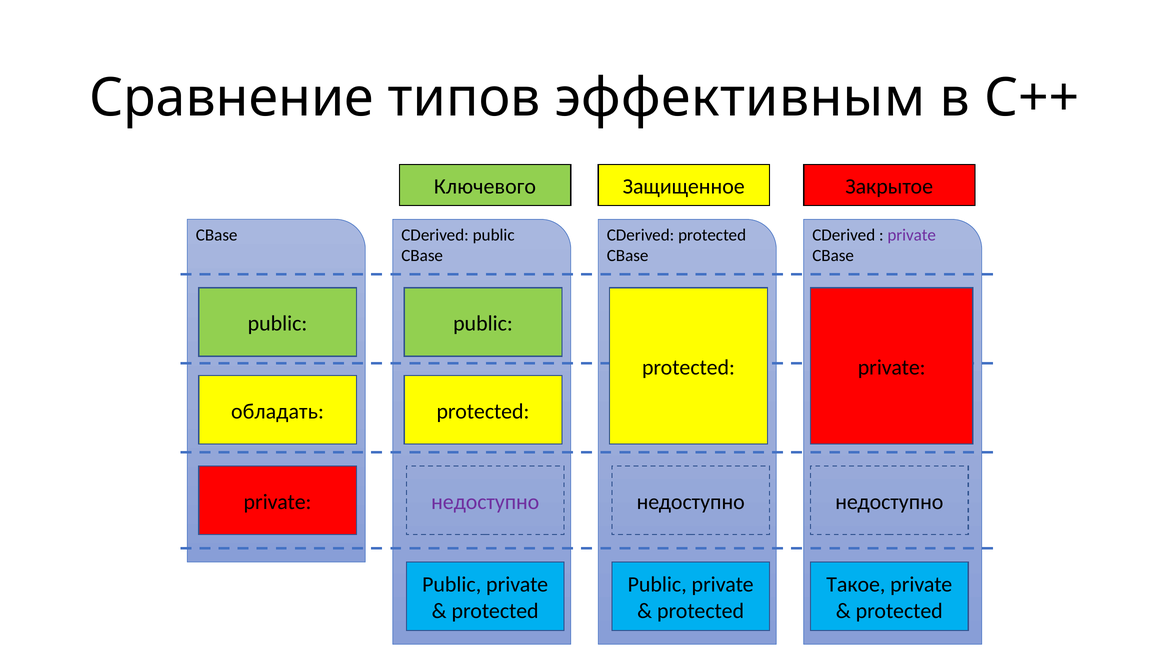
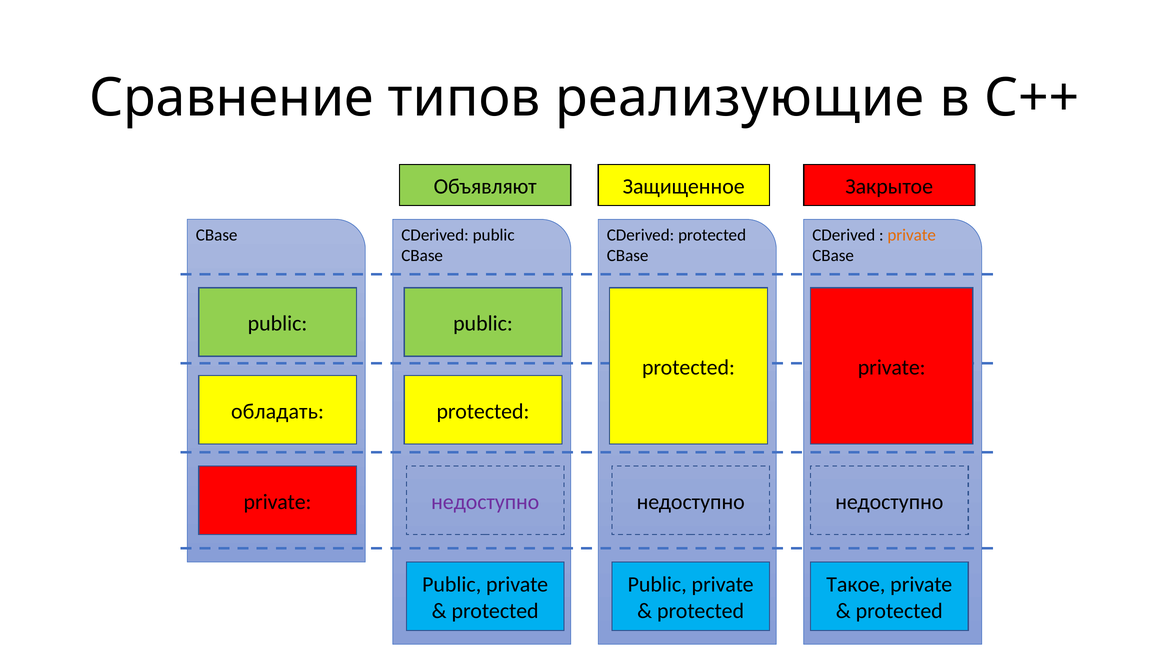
эффективным: эффективным -> реализующие
Ключевого: Ключевого -> Объявляют
private at (912, 235) colour: purple -> orange
